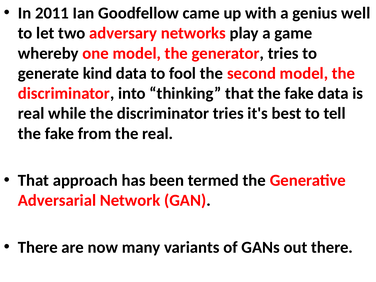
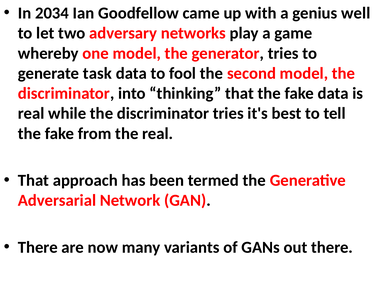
2011: 2011 -> 2034
kind: kind -> task
